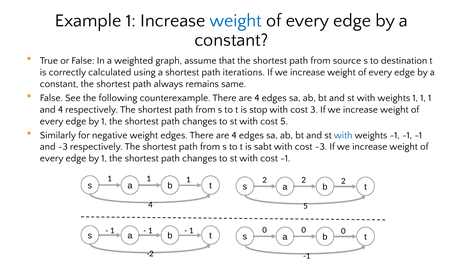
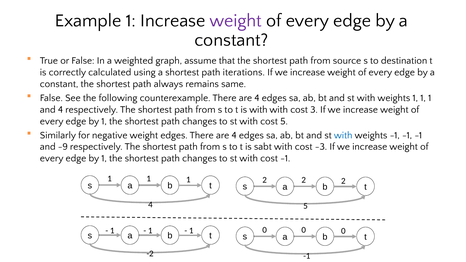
weight at (236, 20) colour: blue -> purple
is stop: stop -> with
and -3: -3 -> -9
